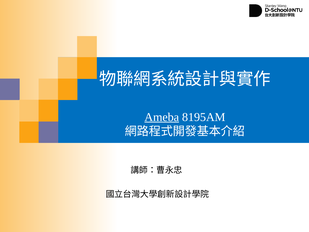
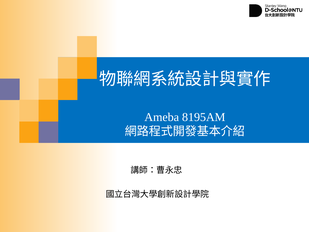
Ameba underline: present -> none
